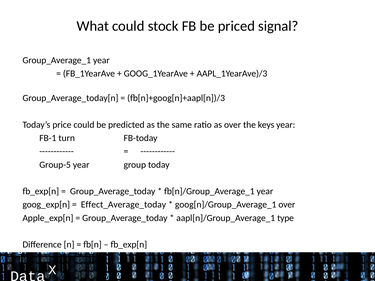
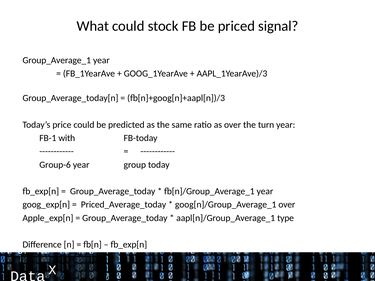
keys: keys -> turn
turn: turn -> with
Group-5: Group-5 -> Group-6
Effect_Average_today: Effect_Average_today -> Priced_Average_today
